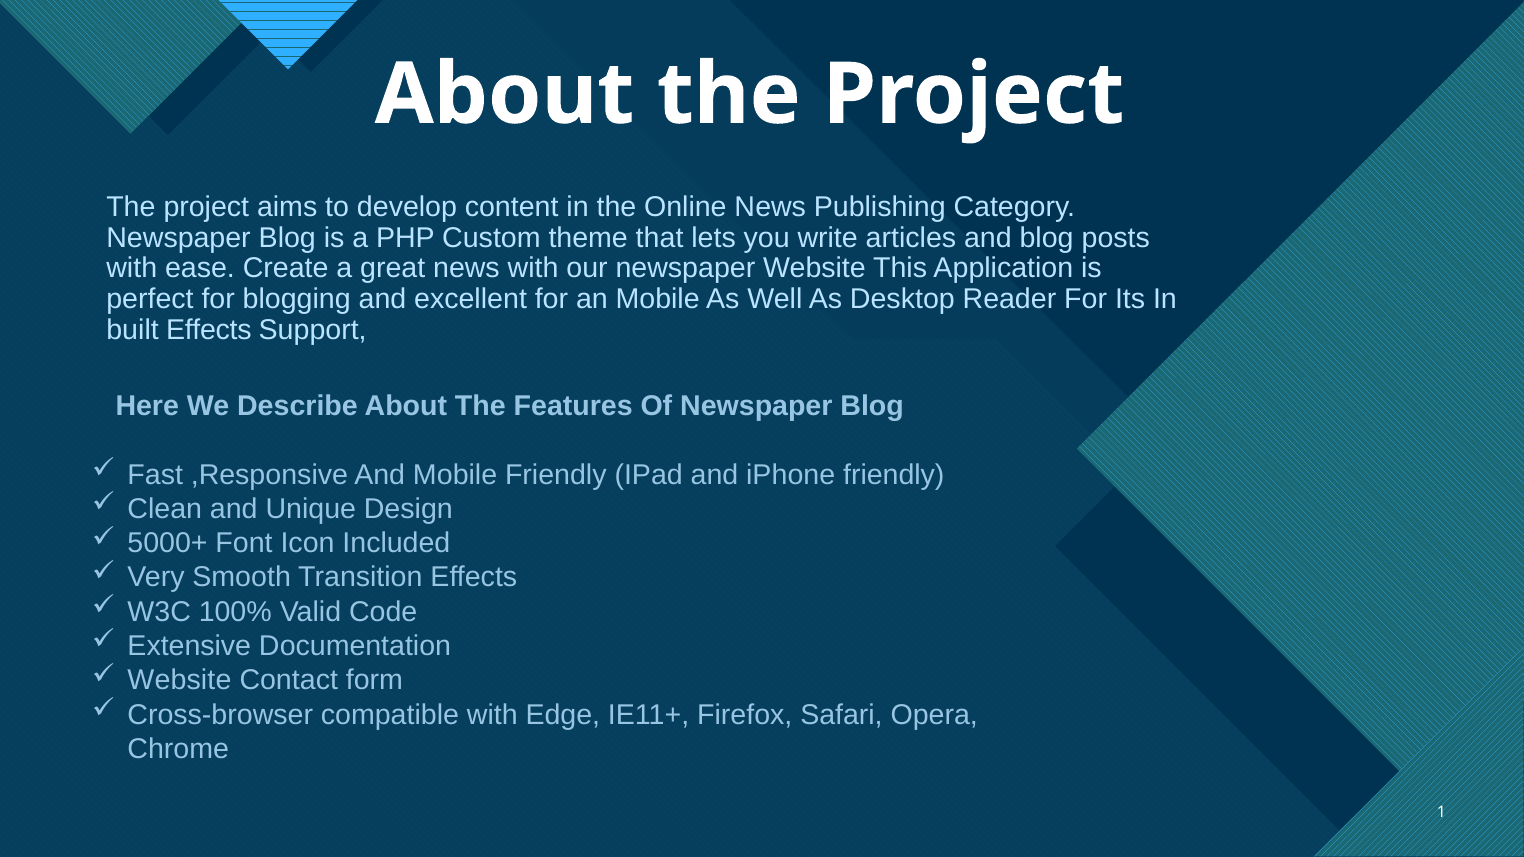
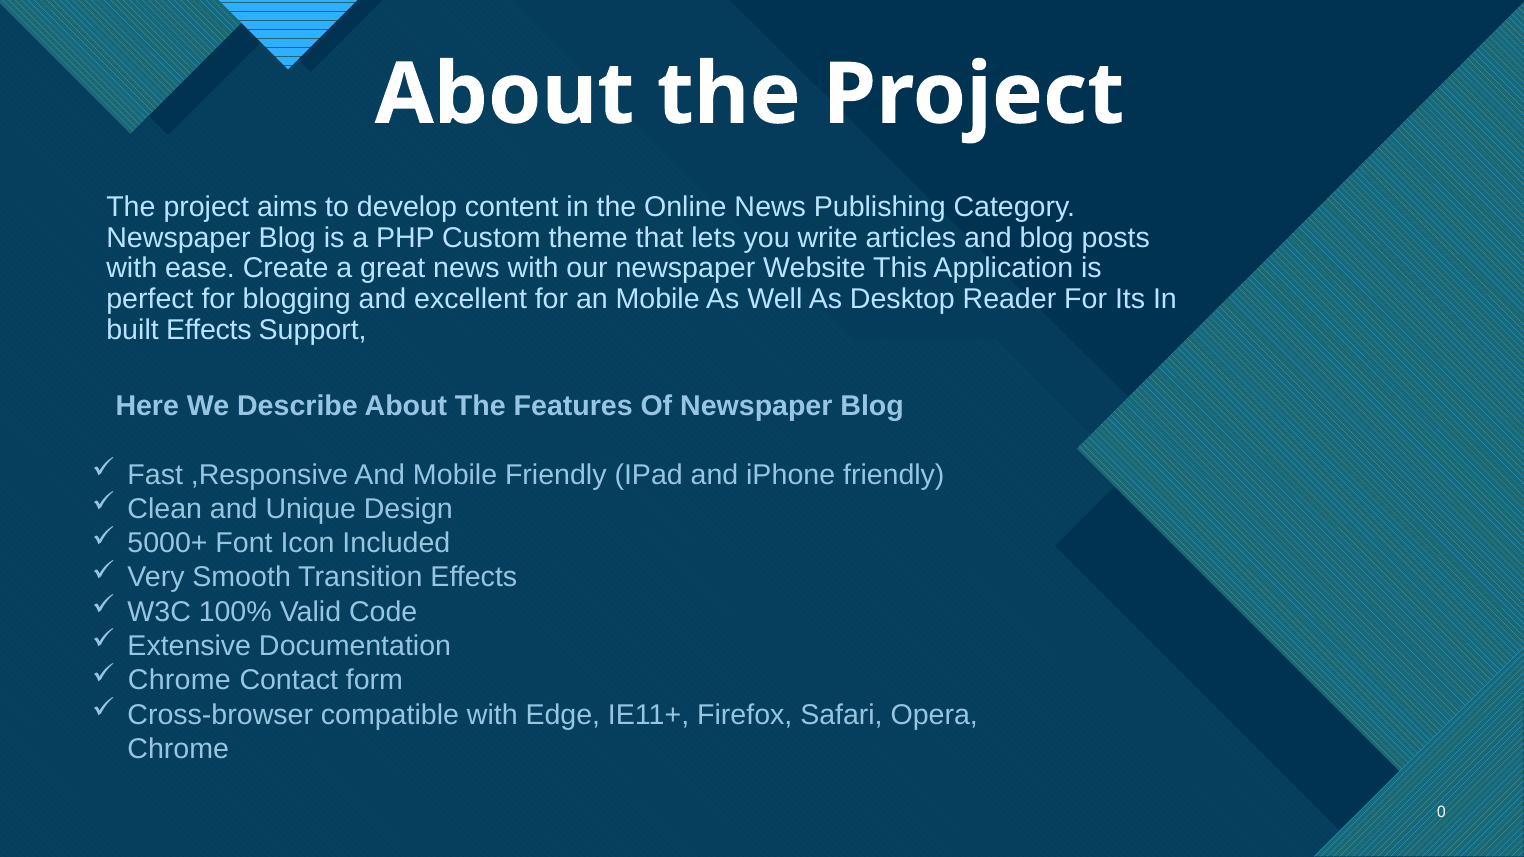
Website at (179, 681): Website -> Chrome
1: 1 -> 0
